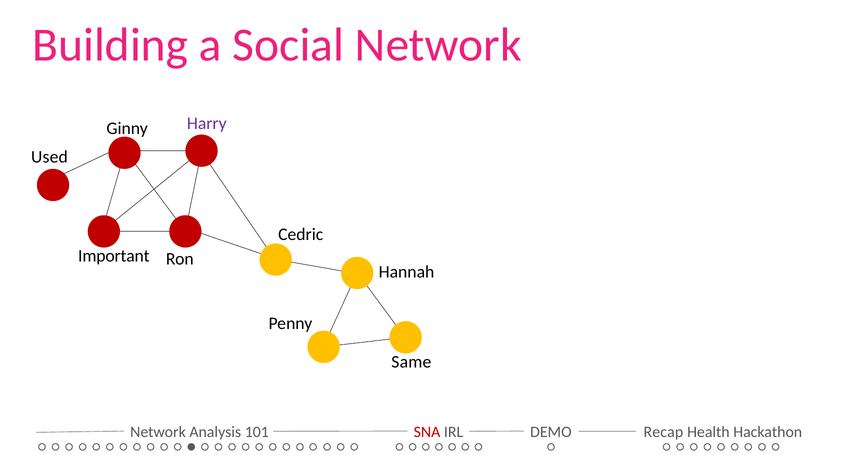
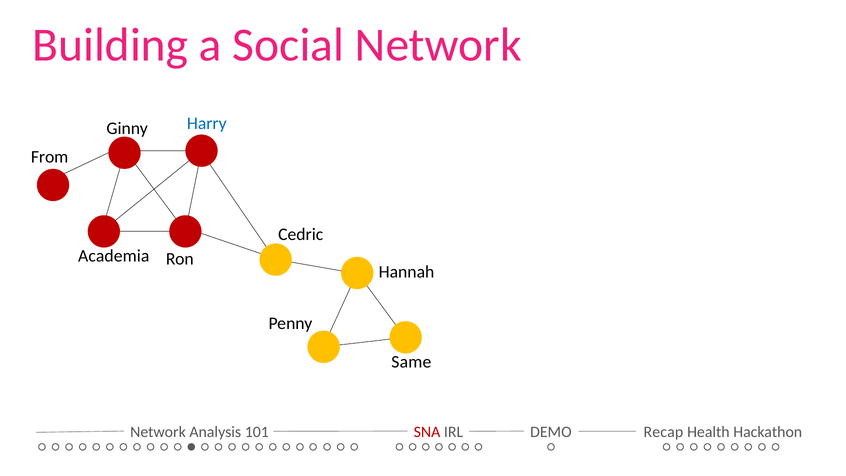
Harry colour: purple -> blue
Used: Used -> From
Important: Important -> Academia
